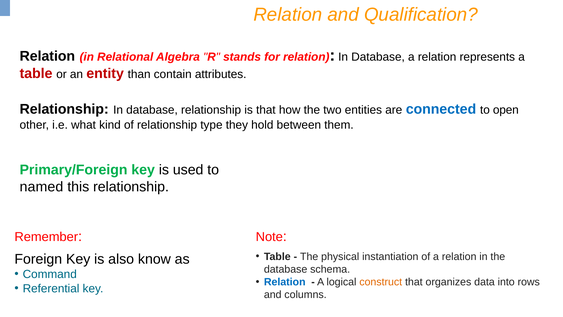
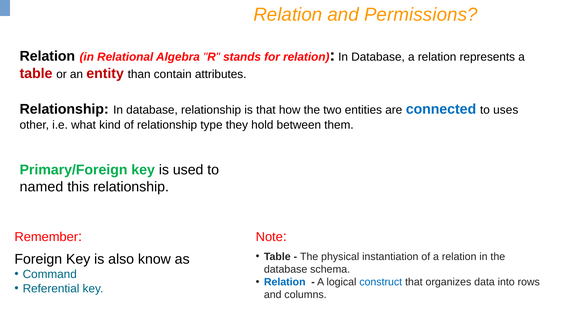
Qualification: Qualification -> Permissions
open: open -> uses
construct colour: orange -> blue
